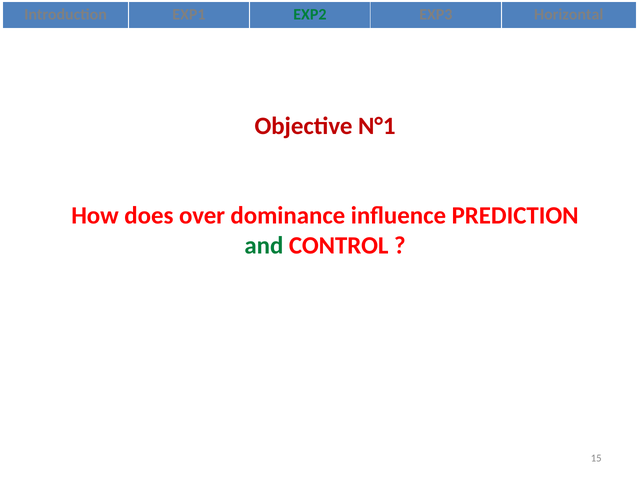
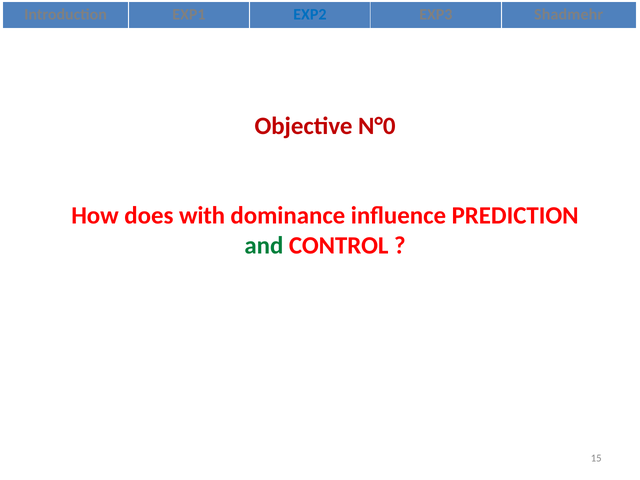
EXP2 colour: green -> blue
Horizontal: Horizontal -> Shadmehr
N°1: N°1 -> N°0
over: over -> with
